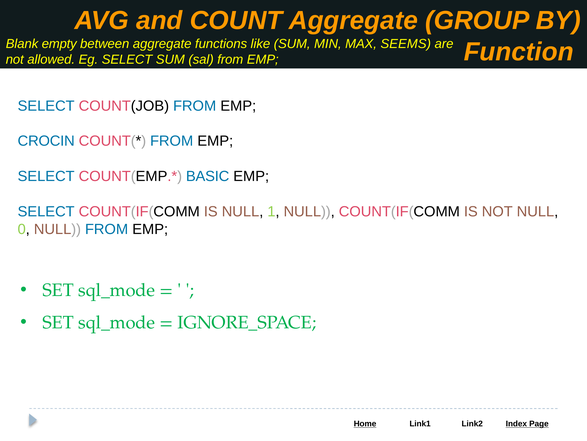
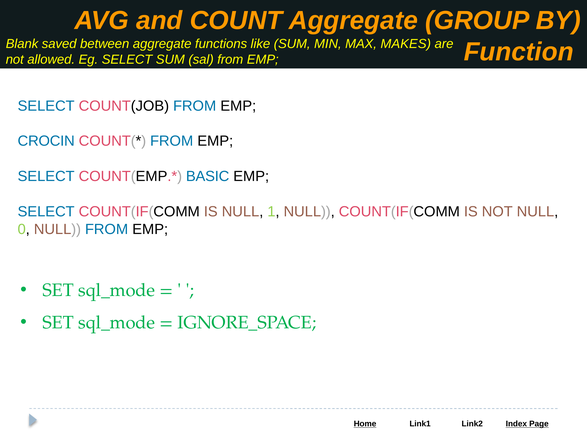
empty: empty -> saved
SEEMS: SEEMS -> MAKES
